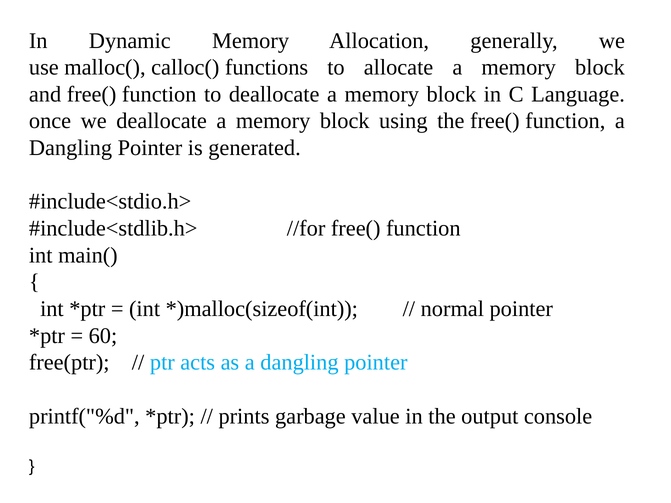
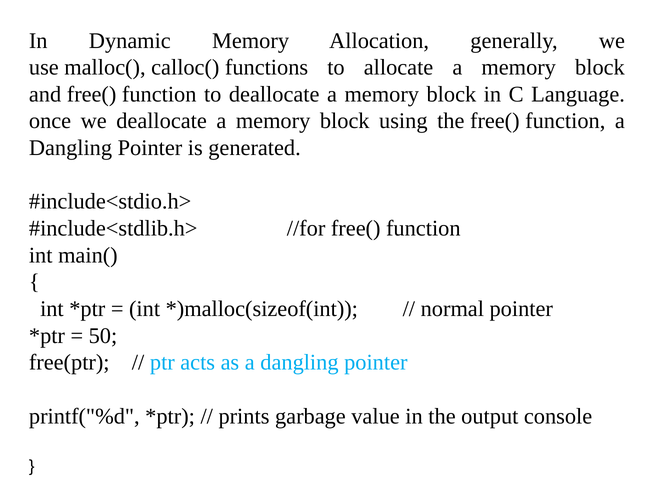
60: 60 -> 50
